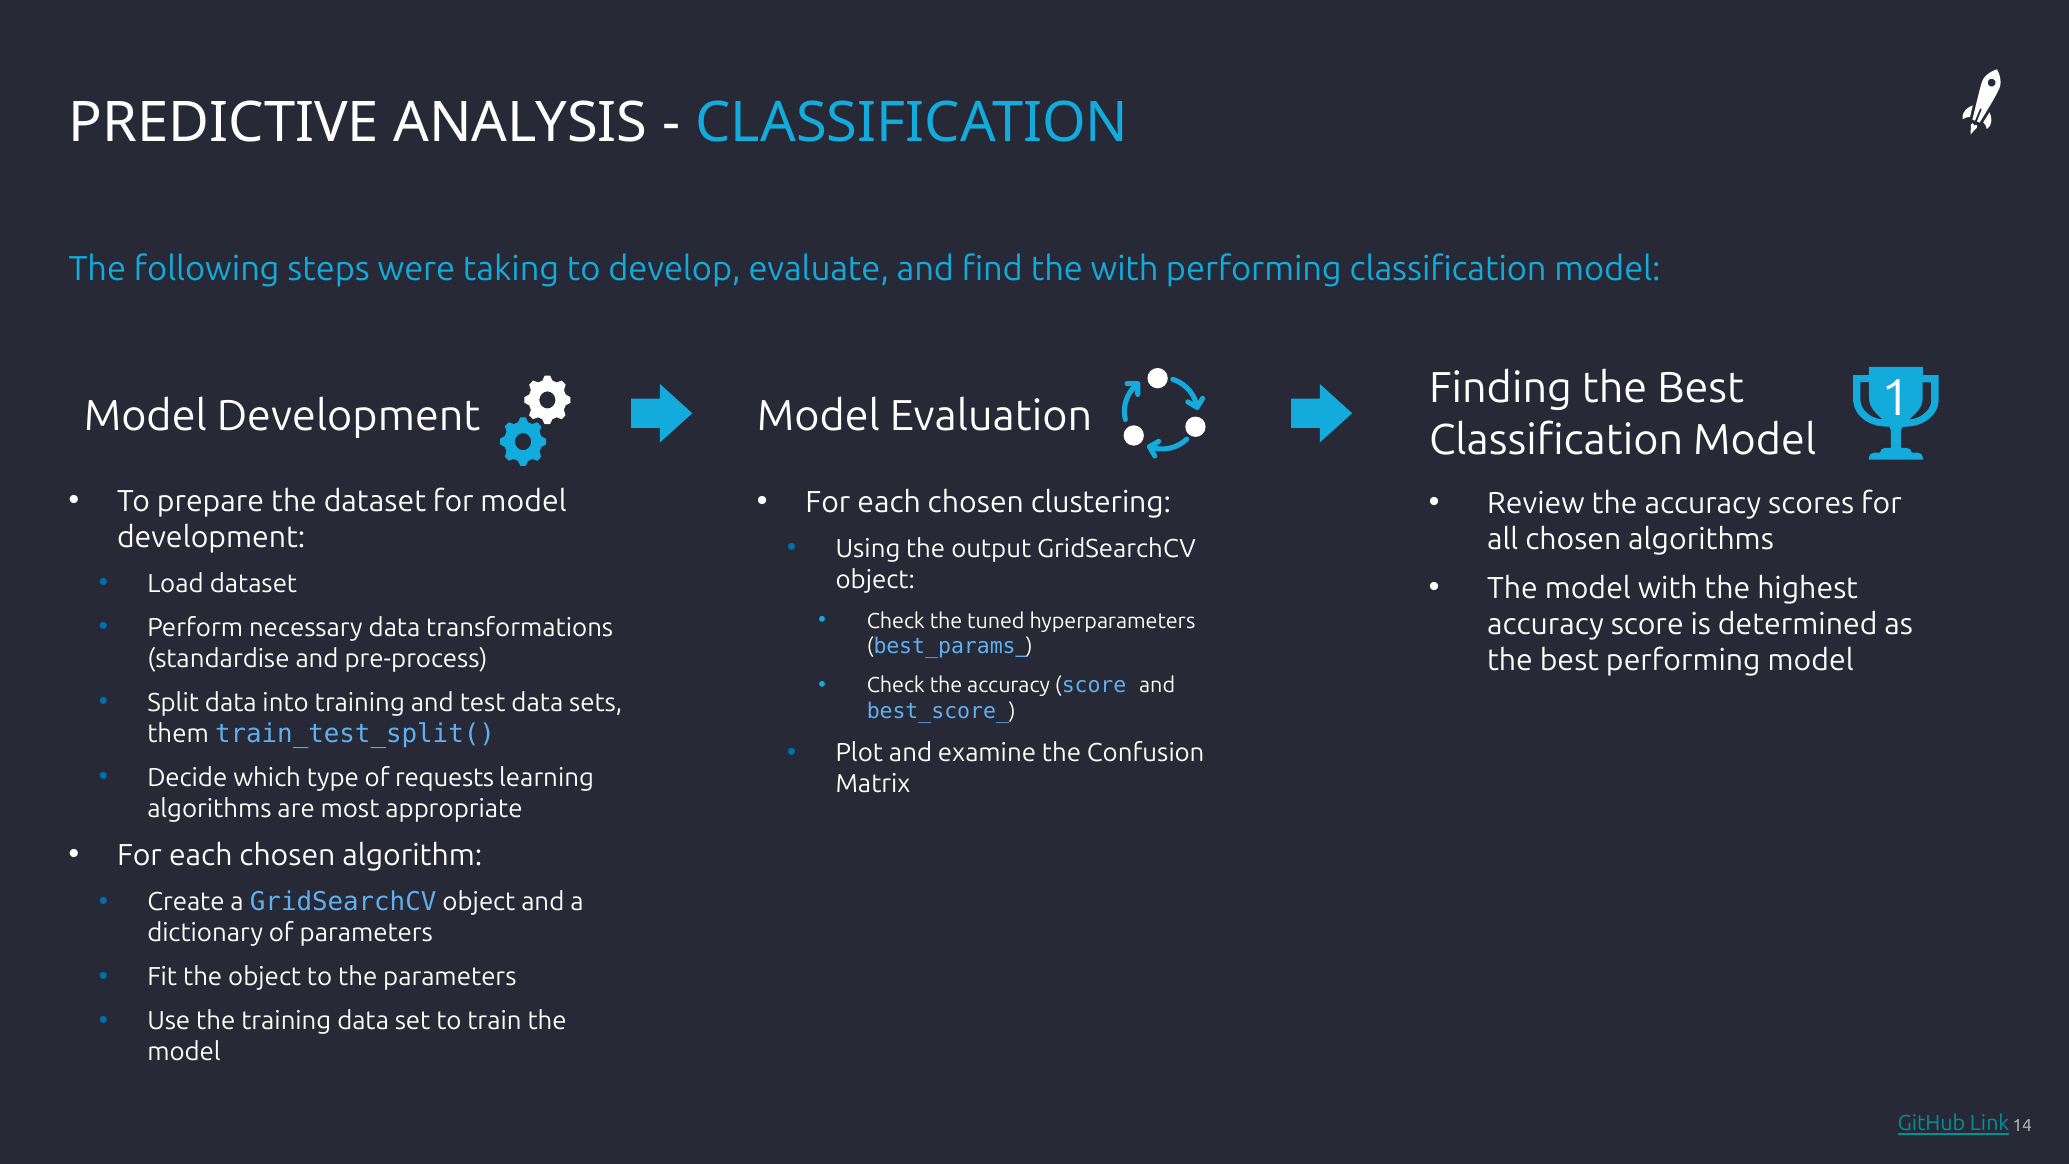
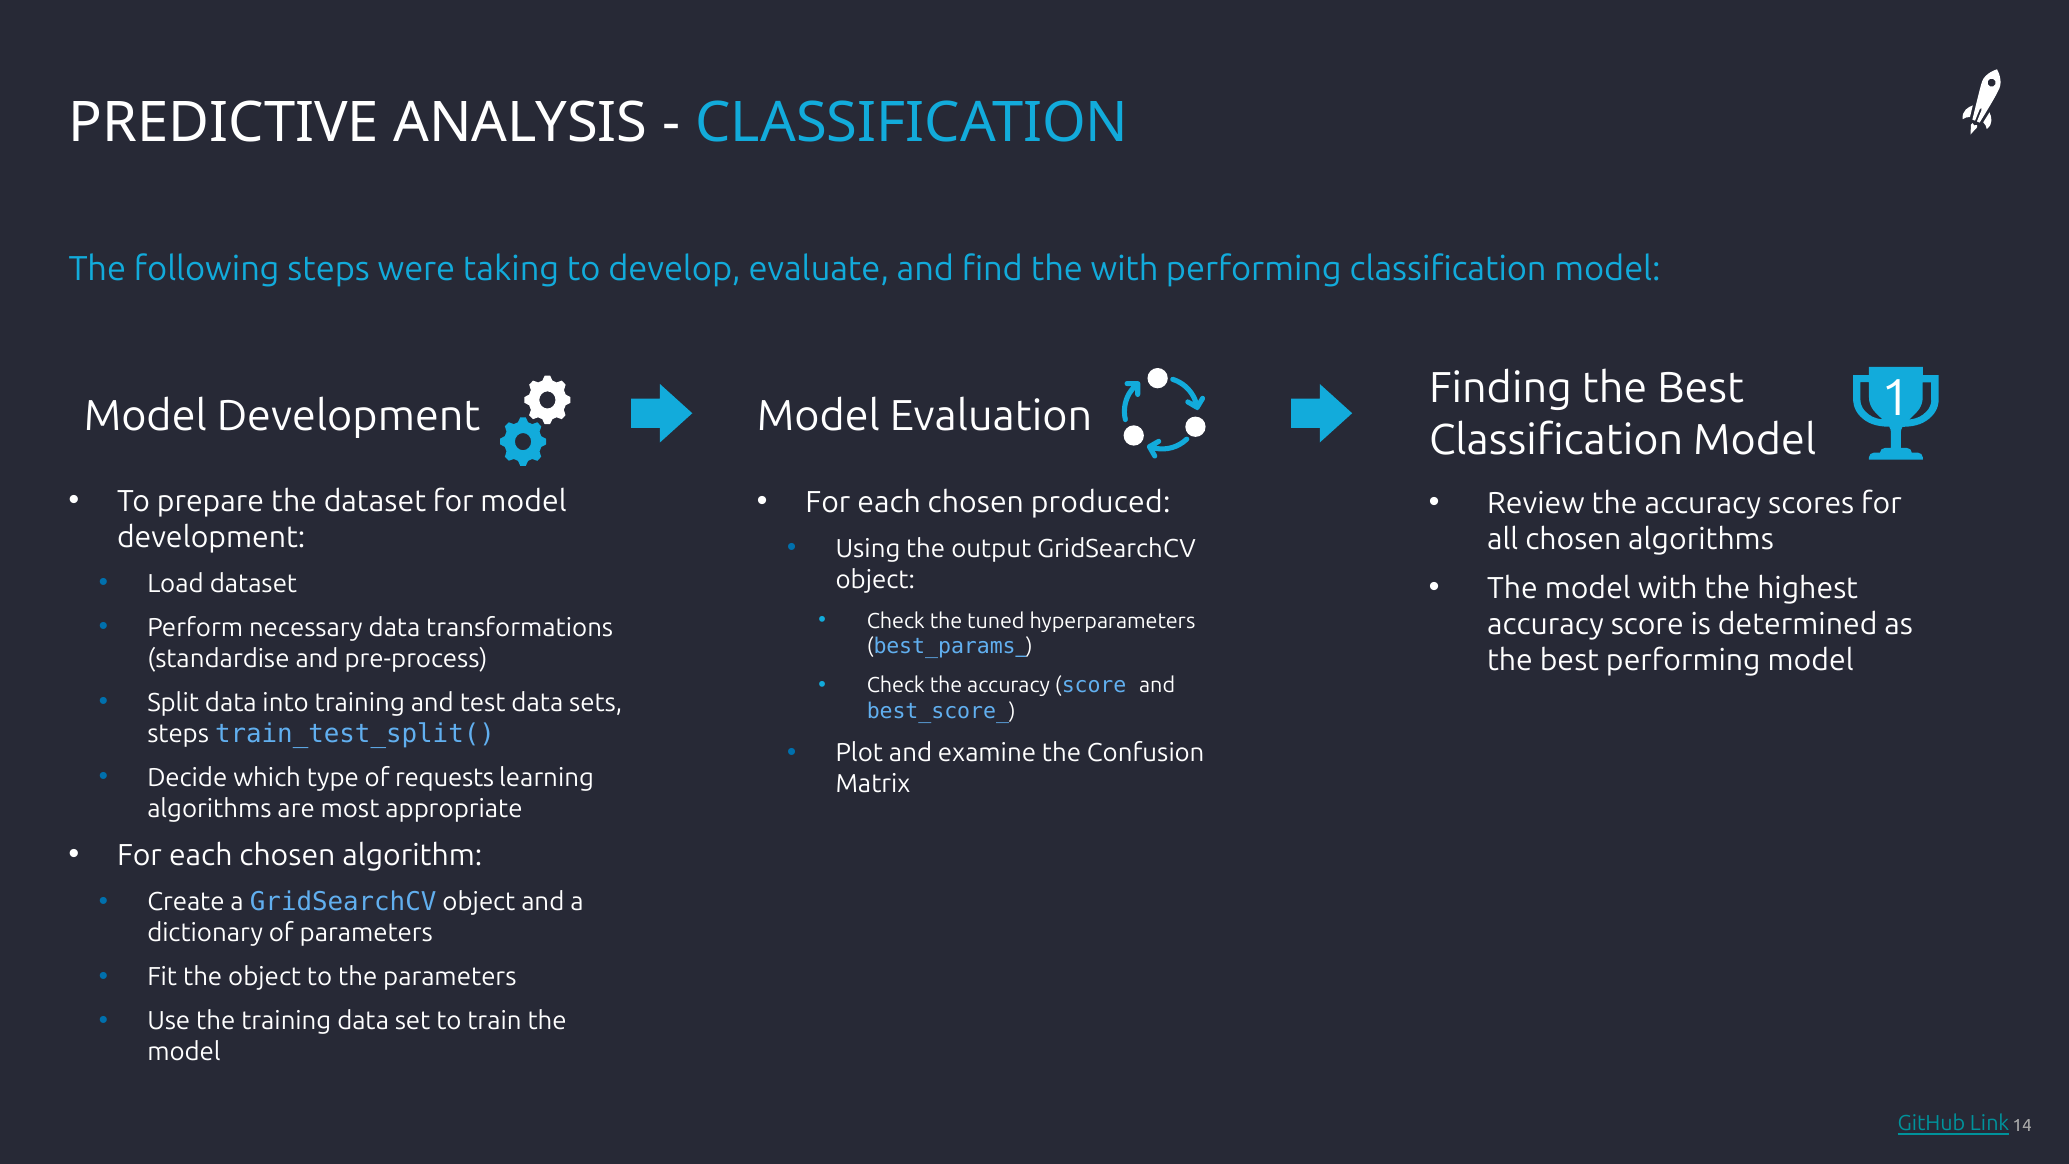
clustering: clustering -> produced
them at (178, 734): them -> steps
